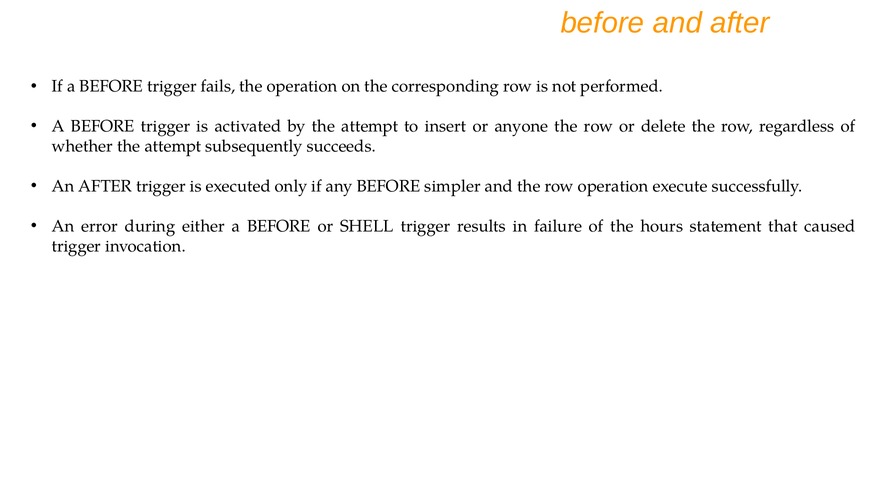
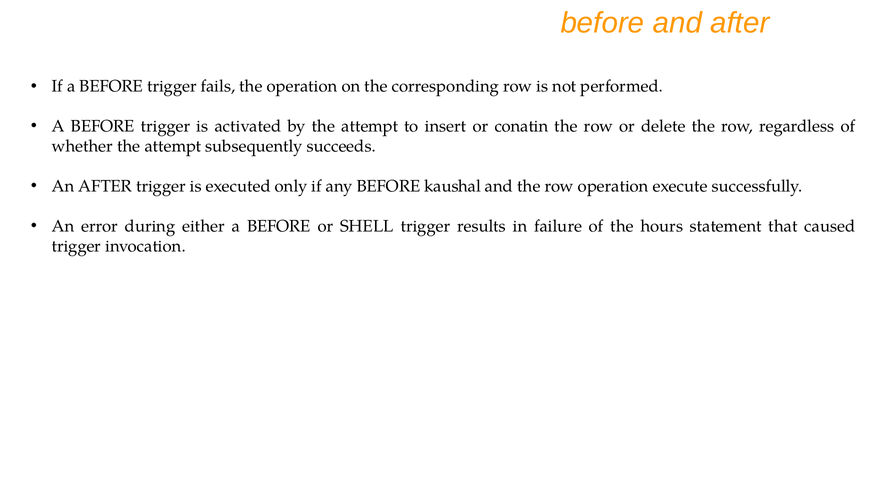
anyone: anyone -> conatin
simpler: simpler -> kaushal
